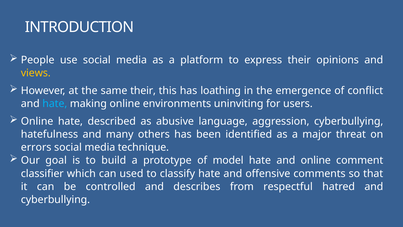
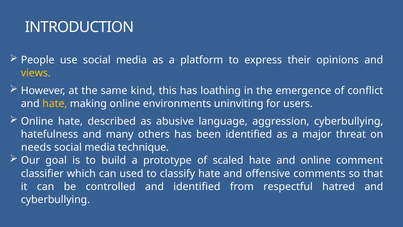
same their: their -> kind
hate at (55, 104) colour: light blue -> yellow
errors: errors -> needs
model: model -> scaled
and describes: describes -> identified
